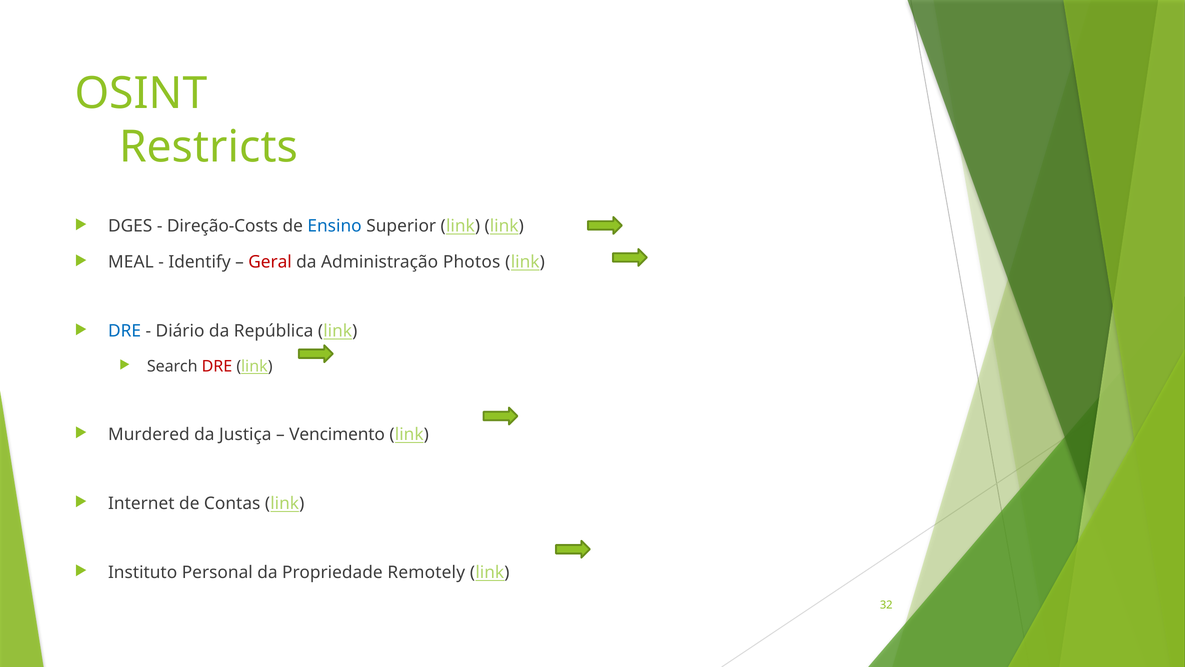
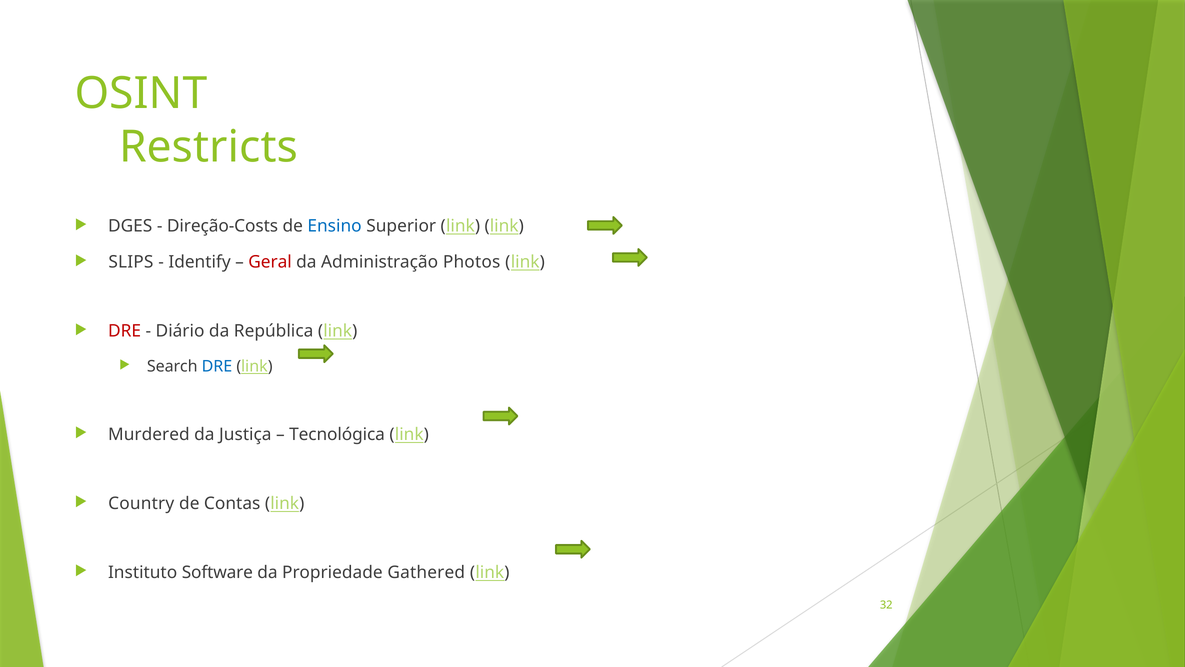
MEAL: MEAL -> SLIPS
DRE at (125, 331) colour: blue -> red
DRE at (217, 366) colour: red -> blue
Vencimento: Vencimento -> Tecnológica
Internet: Internet -> Country
Personal: Personal -> Software
Remotely: Remotely -> Gathered
